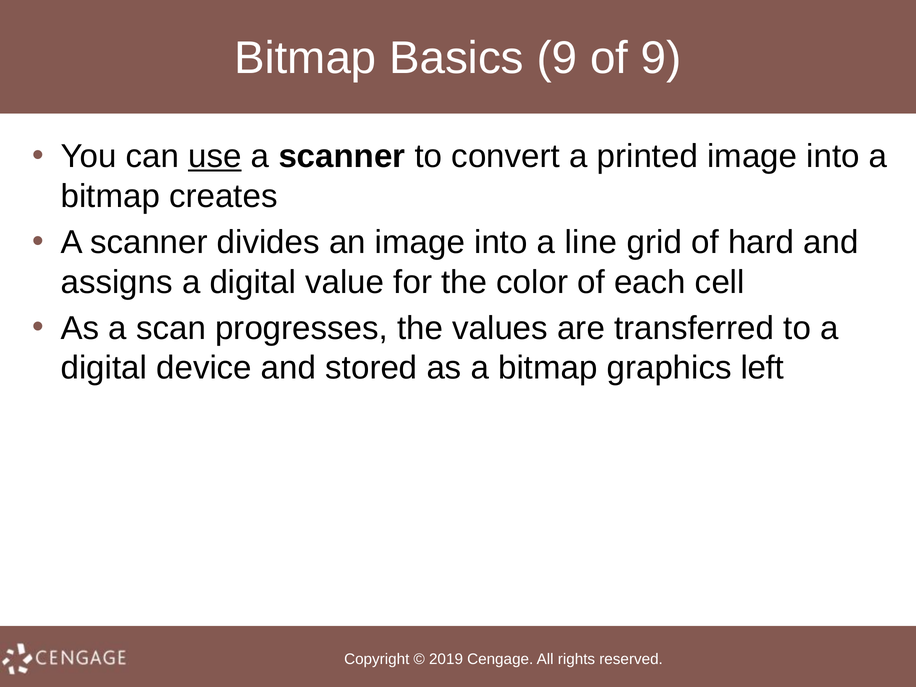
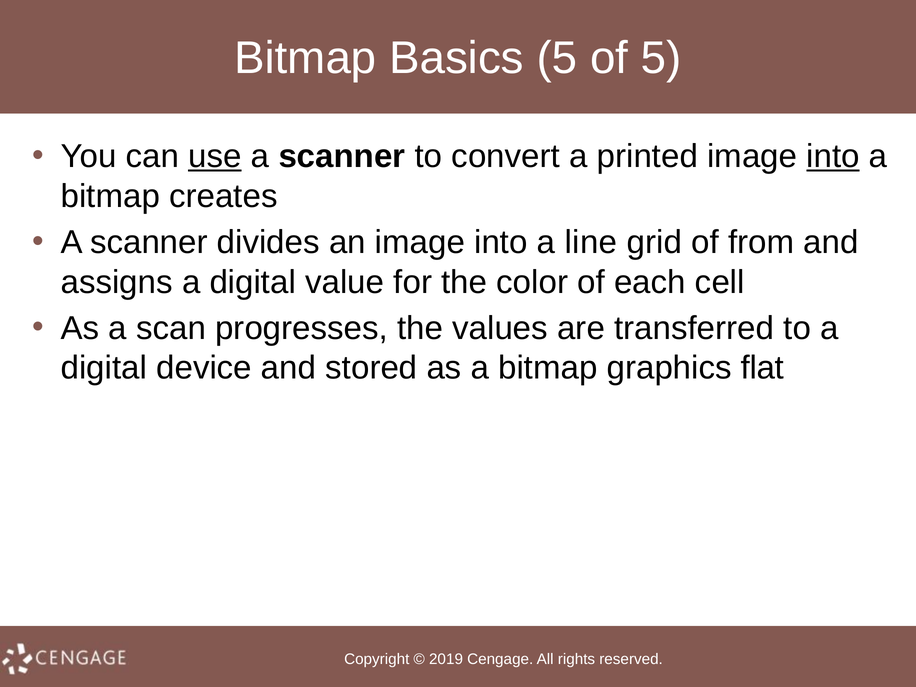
Basics 9: 9 -> 5
of 9: 9 -> 5
into at (833, 156) underline: none -> present
hard: hard -> from
left: left -> flat
